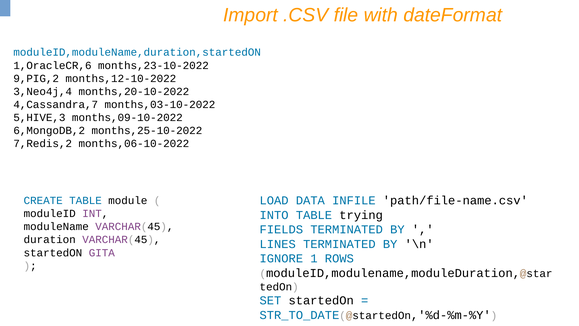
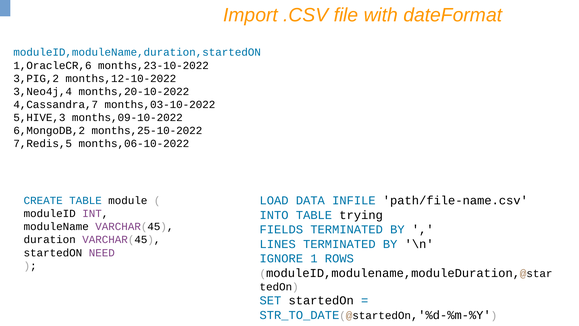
9,PIG,2: 9,PIG,2 -> 3,PIG,2
7,Redis,2: 7,Redis,2 -> 7,Redis,5
GITA: GITA -> NEED
